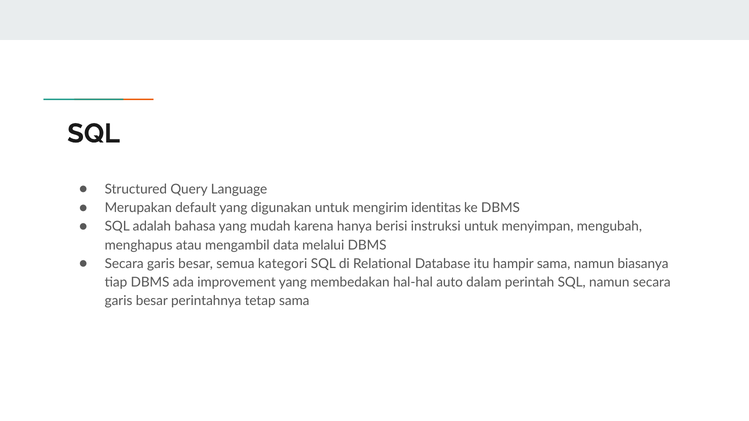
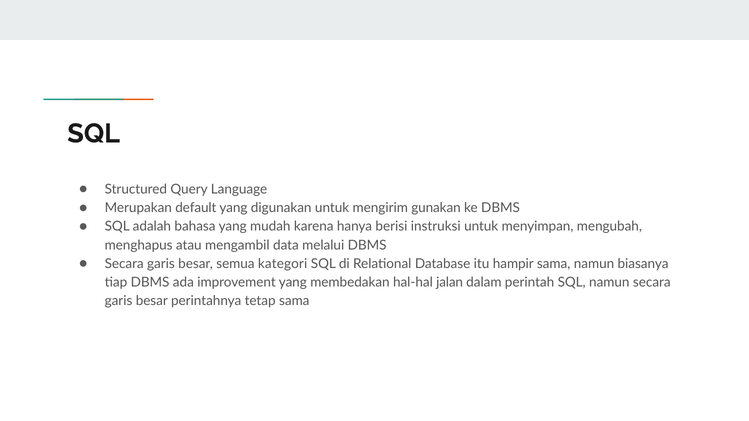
identitas: identitas -> gunakan
auto: auto -> jalan
